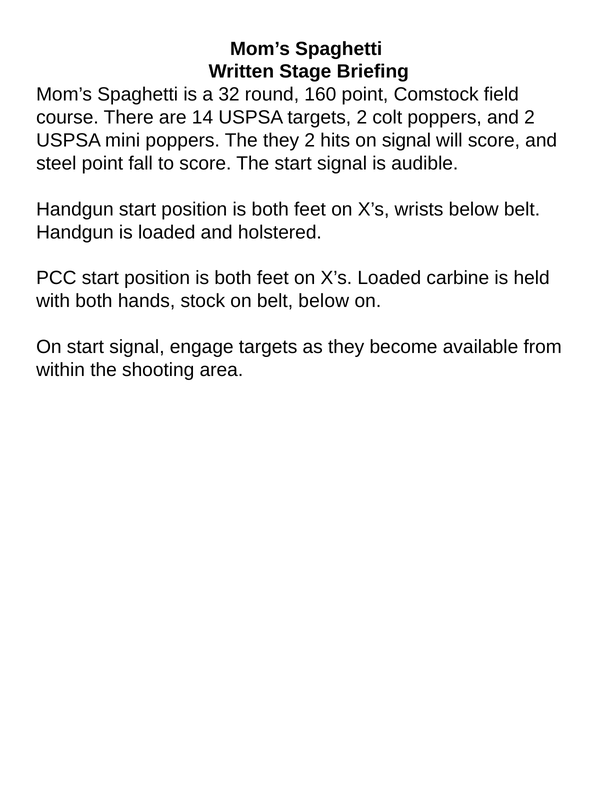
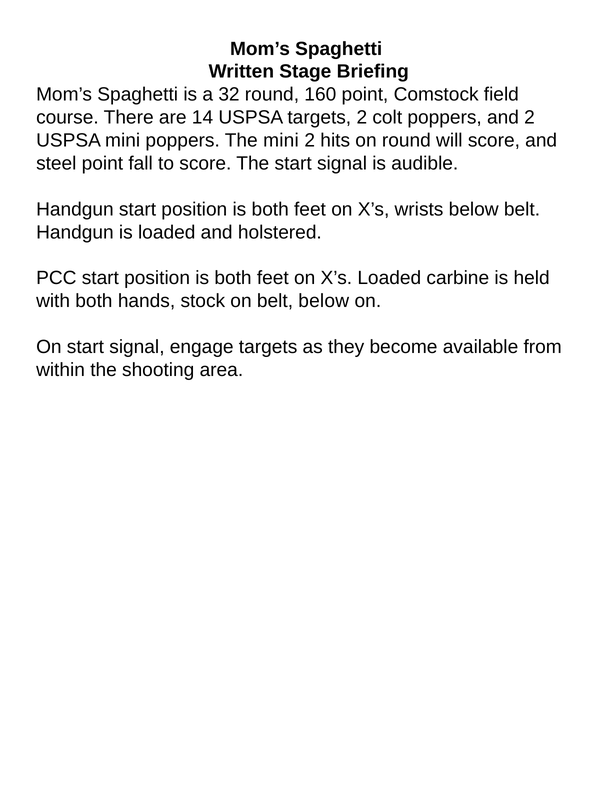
The they: they -> mini
on signal: signal -> round
